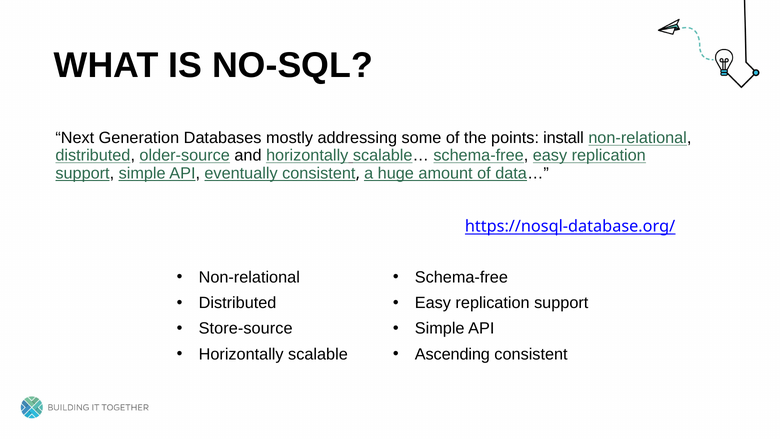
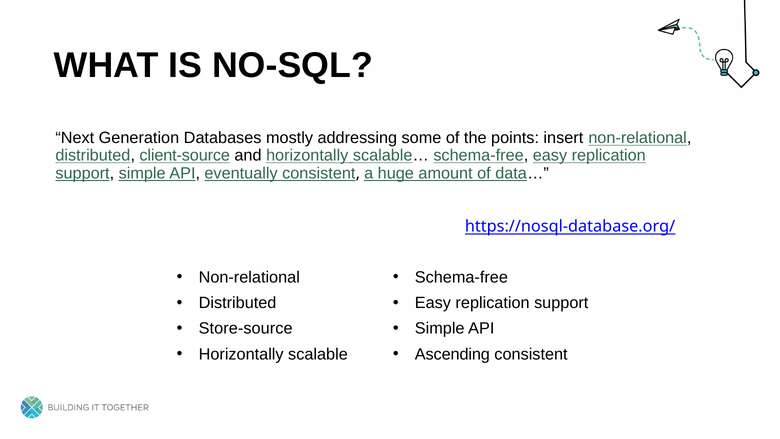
install: install -> insert
older-source: older-source -> client-source
